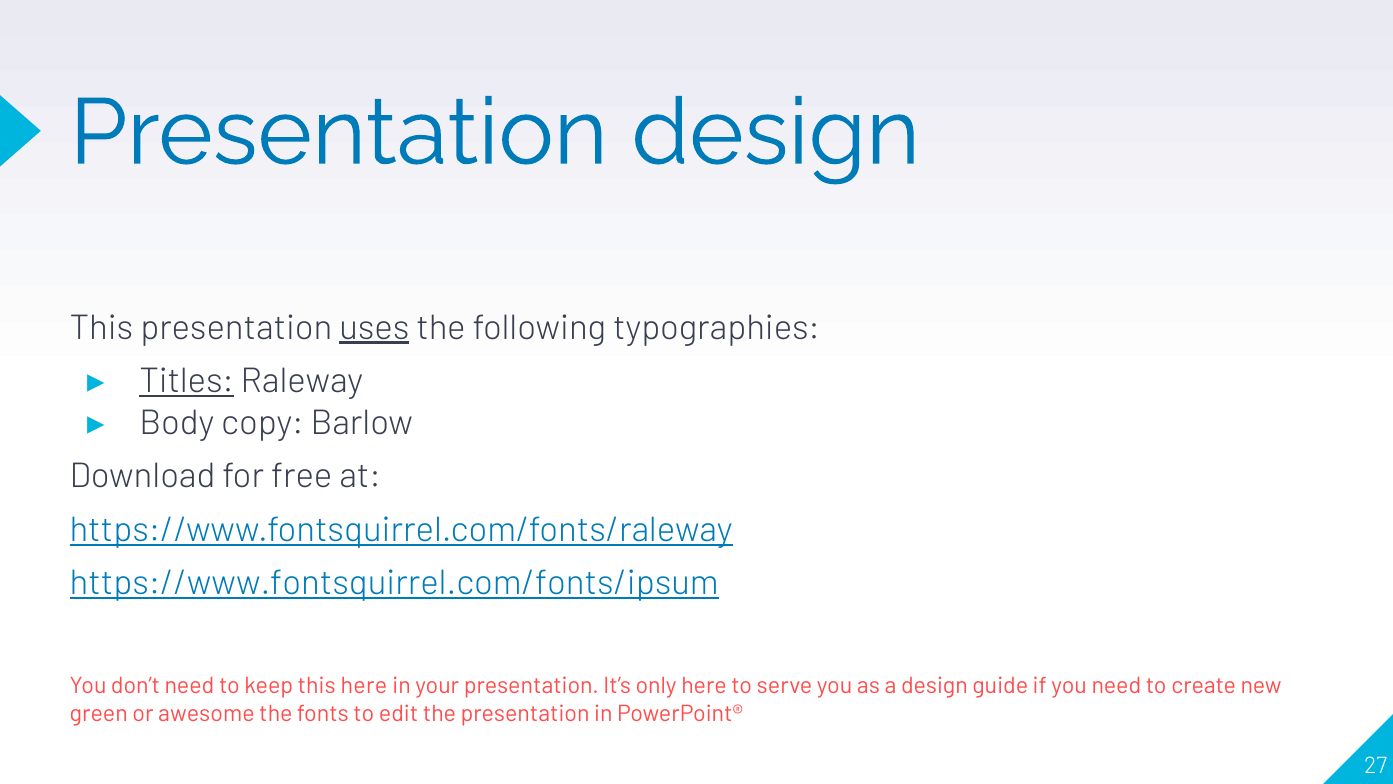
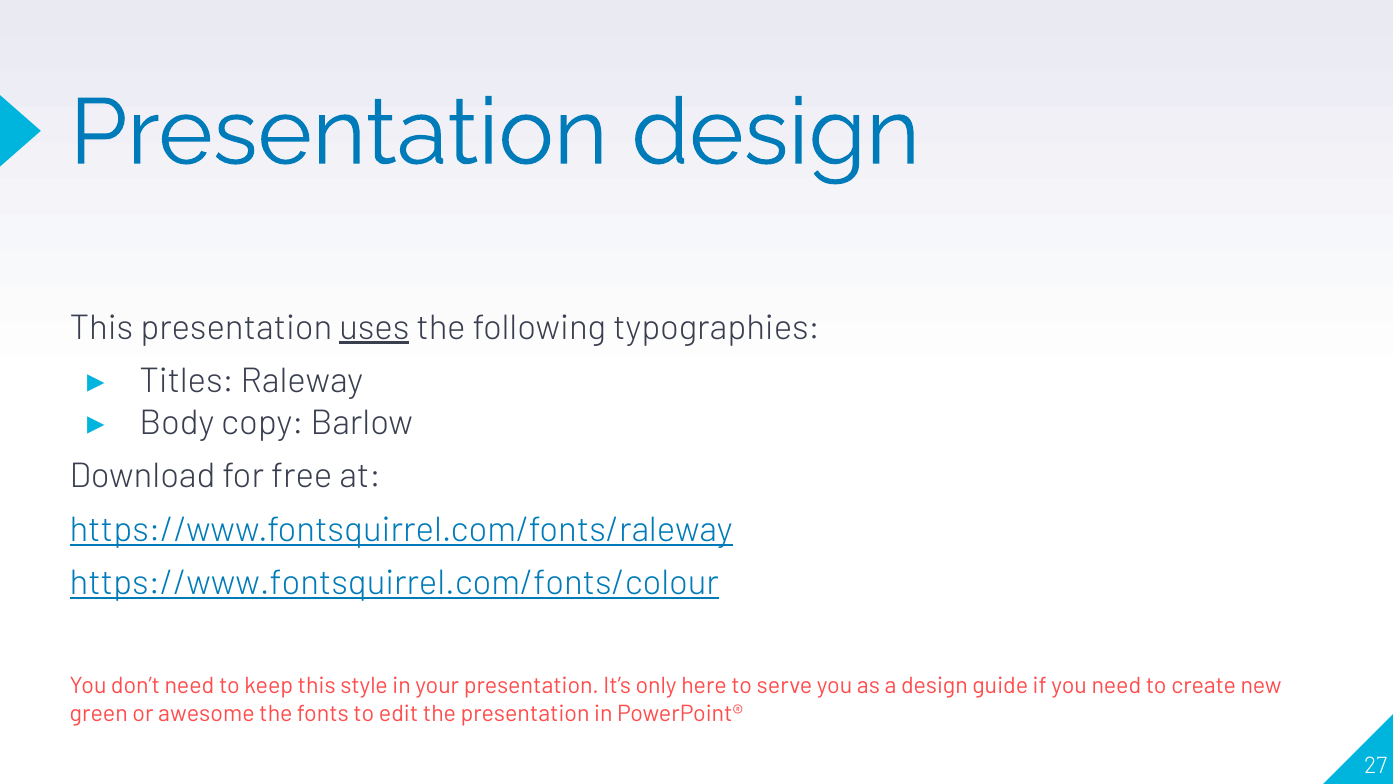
Titles underline: present -> none
https://www.fontsquirrel.com/fonts/ipsum: https://www.fontsquirrel.com/fonts/ipsum -> https://www.fontsquirrel.com/fonts/colour
this here: here -> style
